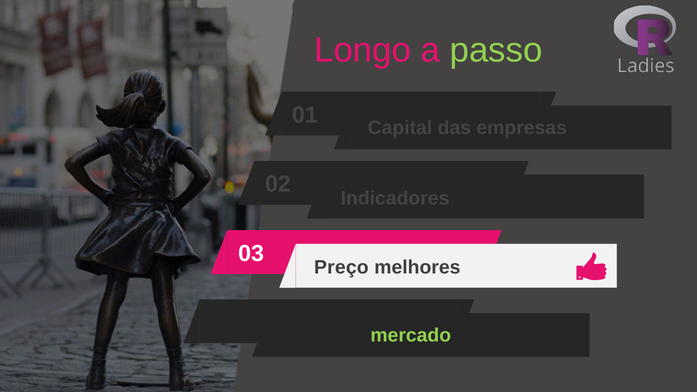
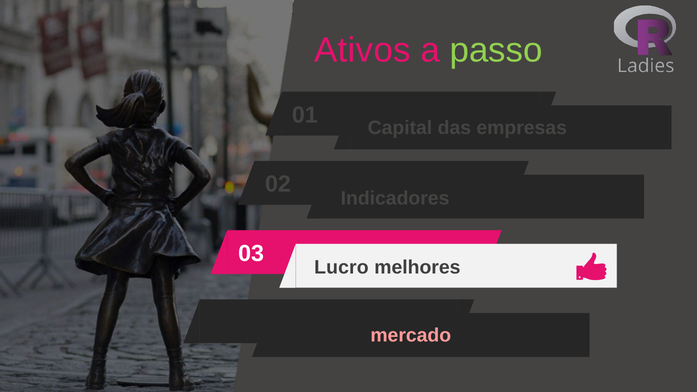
Longo: Longo -> Ativos
Preço: Preço -> Lucro
mercado colour: light green -> pink
